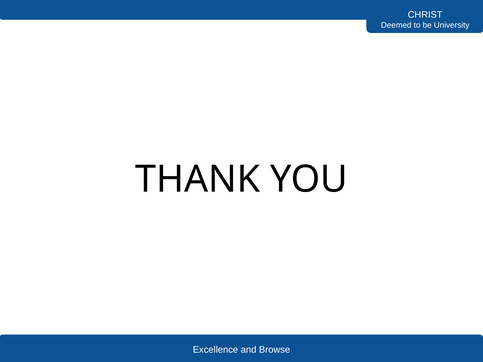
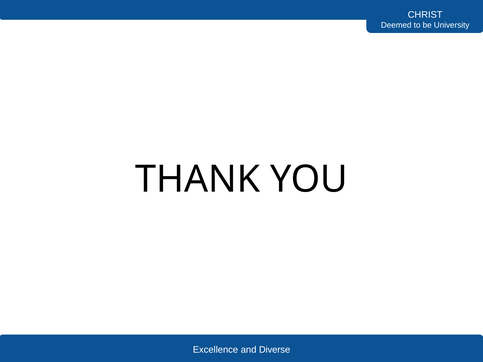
Browse: Browse -> Diverse
